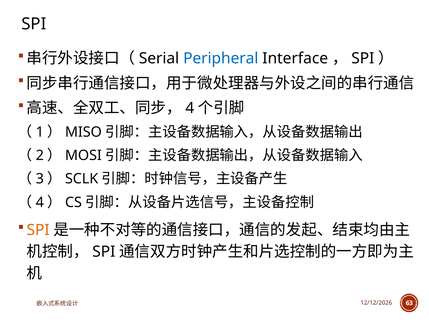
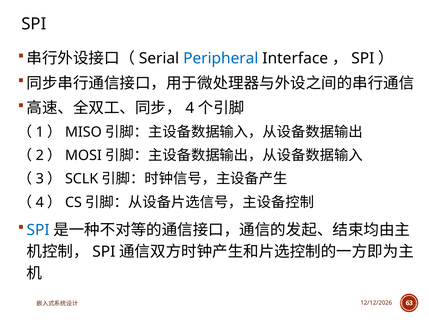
SPI at (38, 230) colour: orange -> blue
